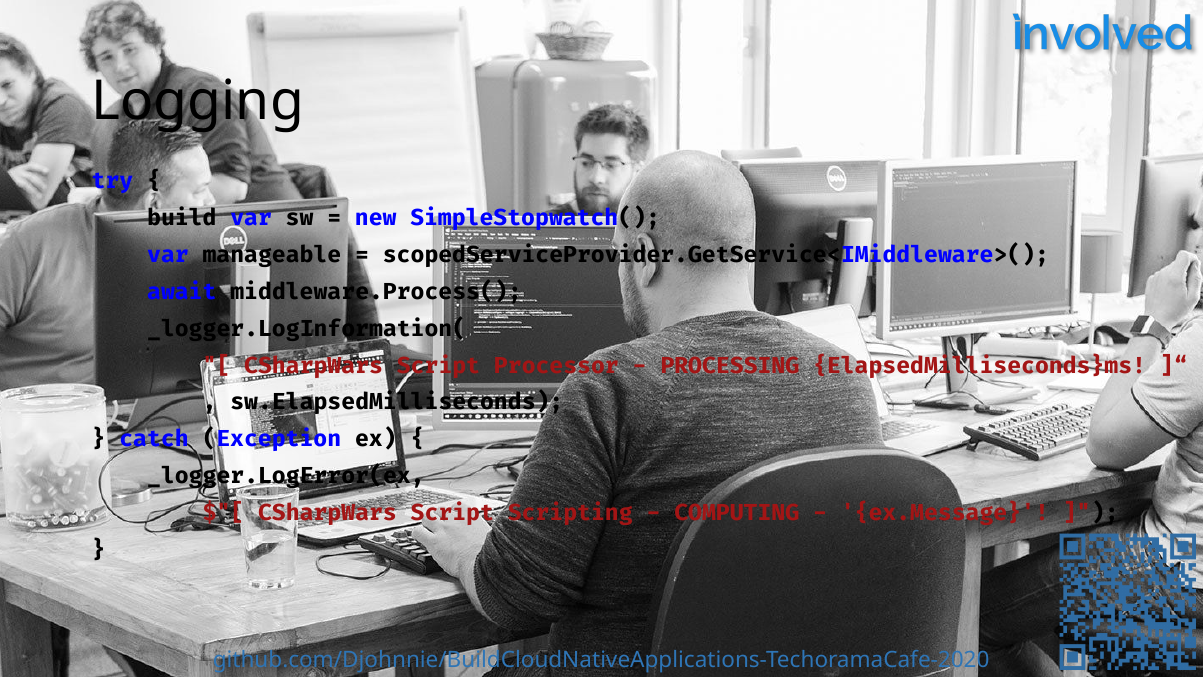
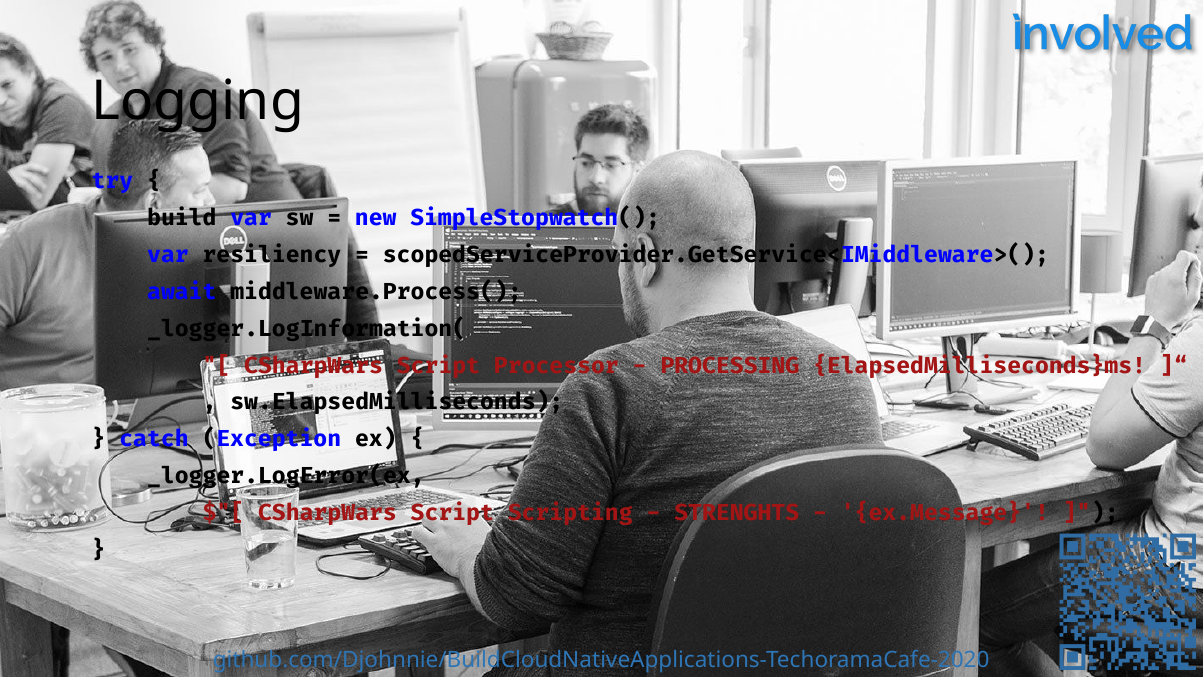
manageable: manageable -> resiliency
COMPUTING: COMPUTING -> STRENGHTS
